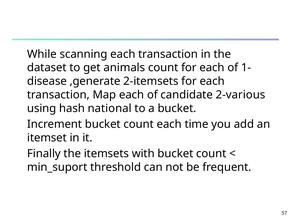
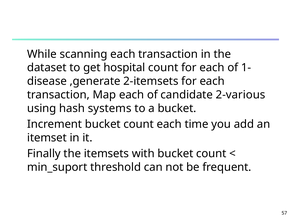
animals: animals -> hospital
national: national -> systems
